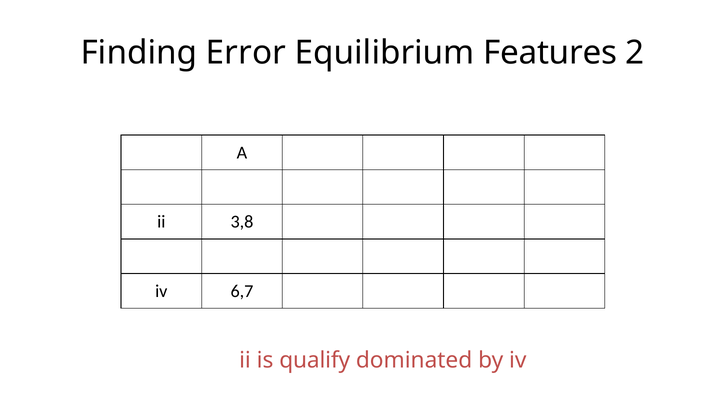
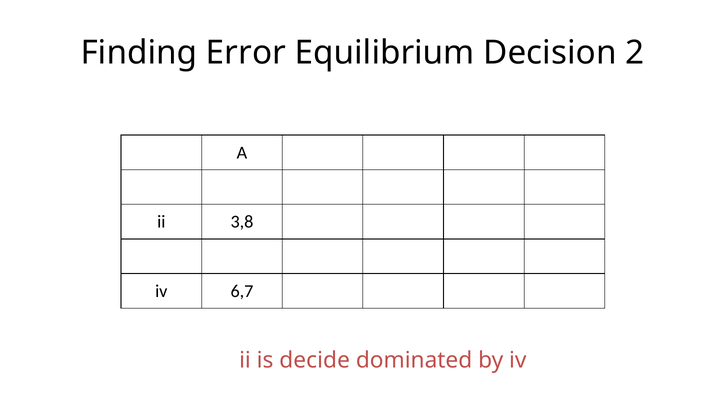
Features: Features -> Decision
qualify: qualify -> decide
